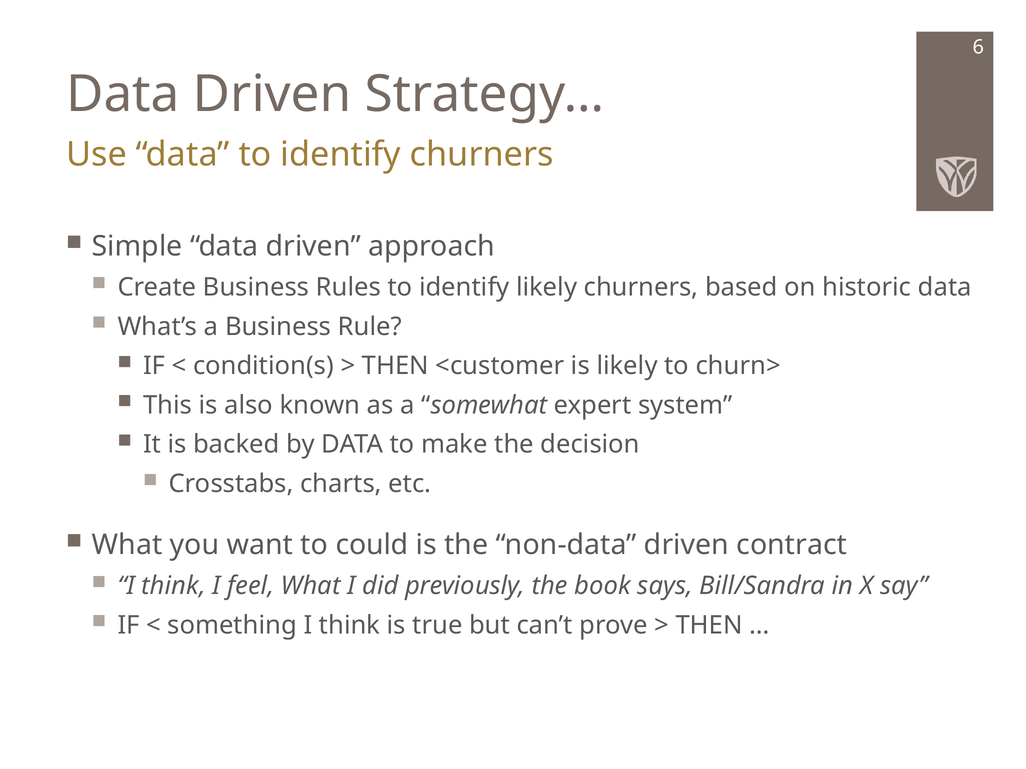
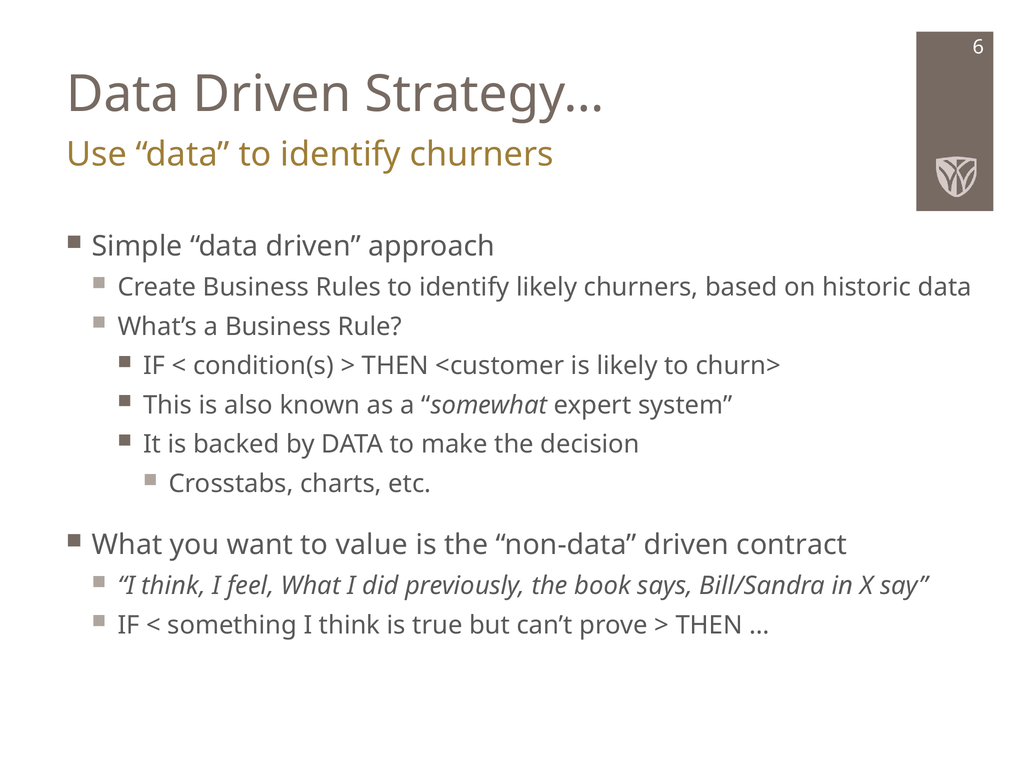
could: could -> value
